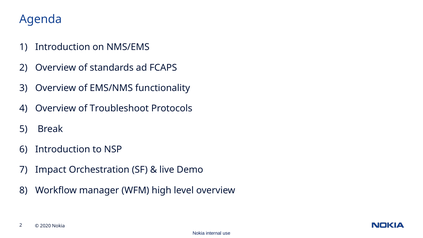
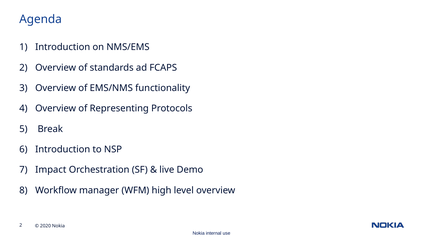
Troubleshoot: Troubleshoot -> Representing
